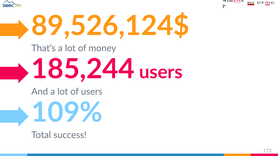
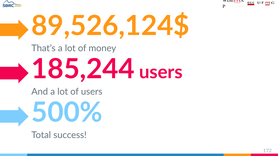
109%: 109% -> 500%
